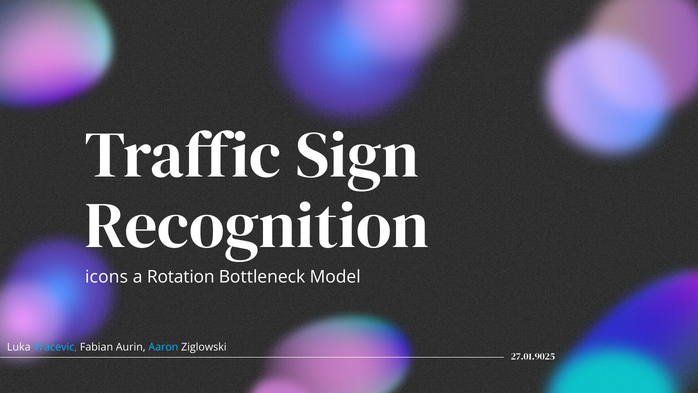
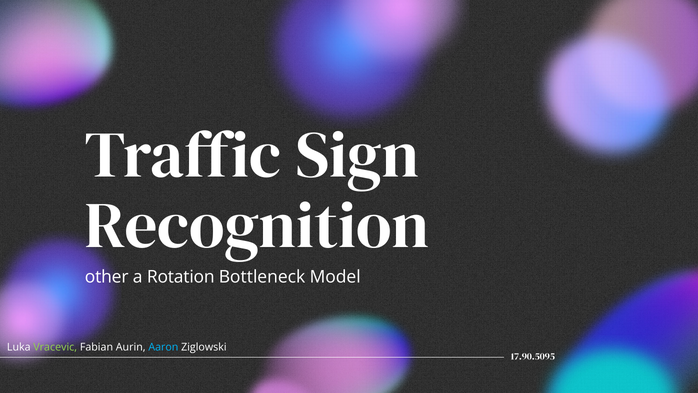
icons: icons -> other
Vracevic colour: light blue -> light green
27.01.9025: 27.01.9025 -> 17.90.5095
